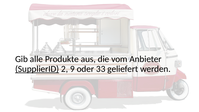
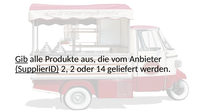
Gib underline: none -> present
2 9: 9 -> 2
33: 33 -> 14
